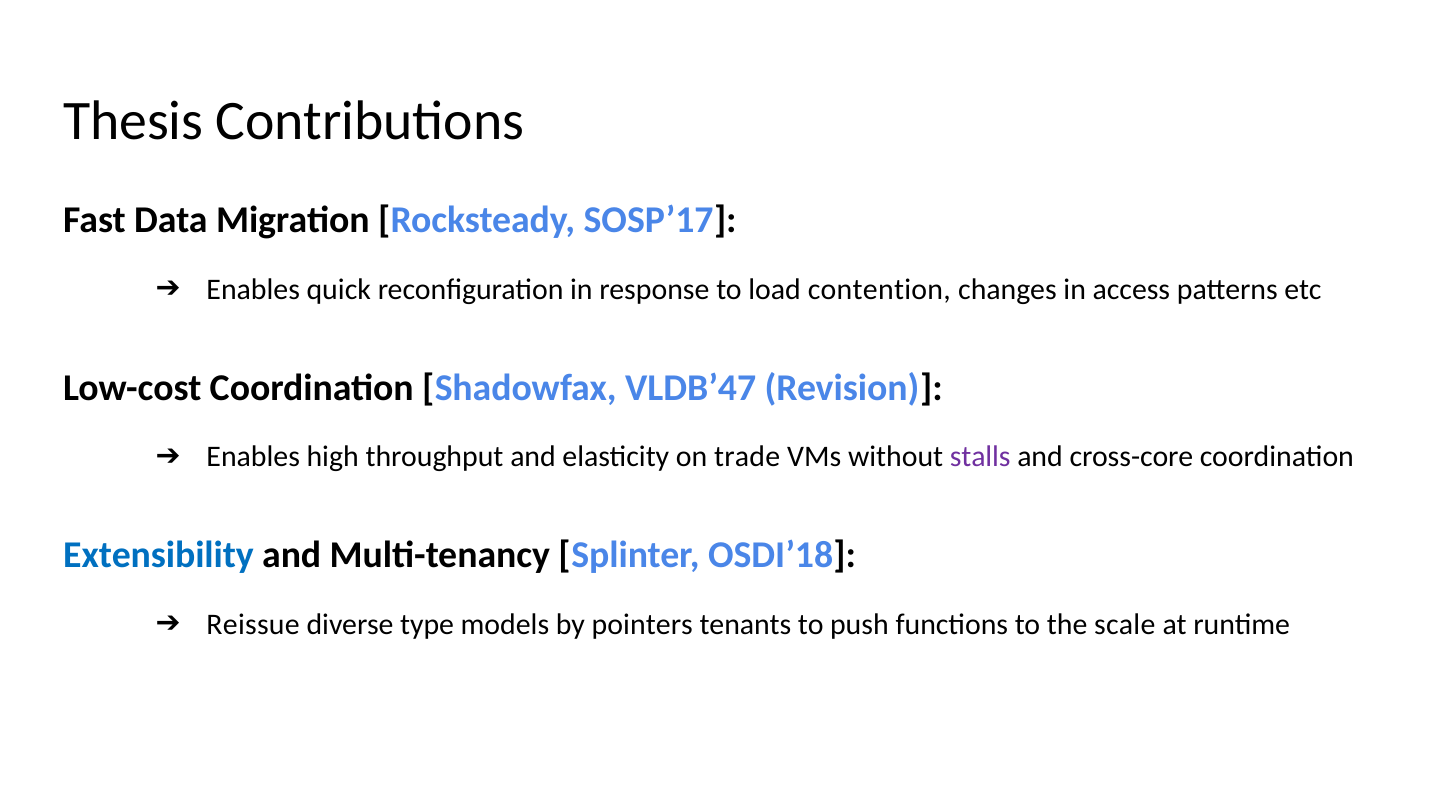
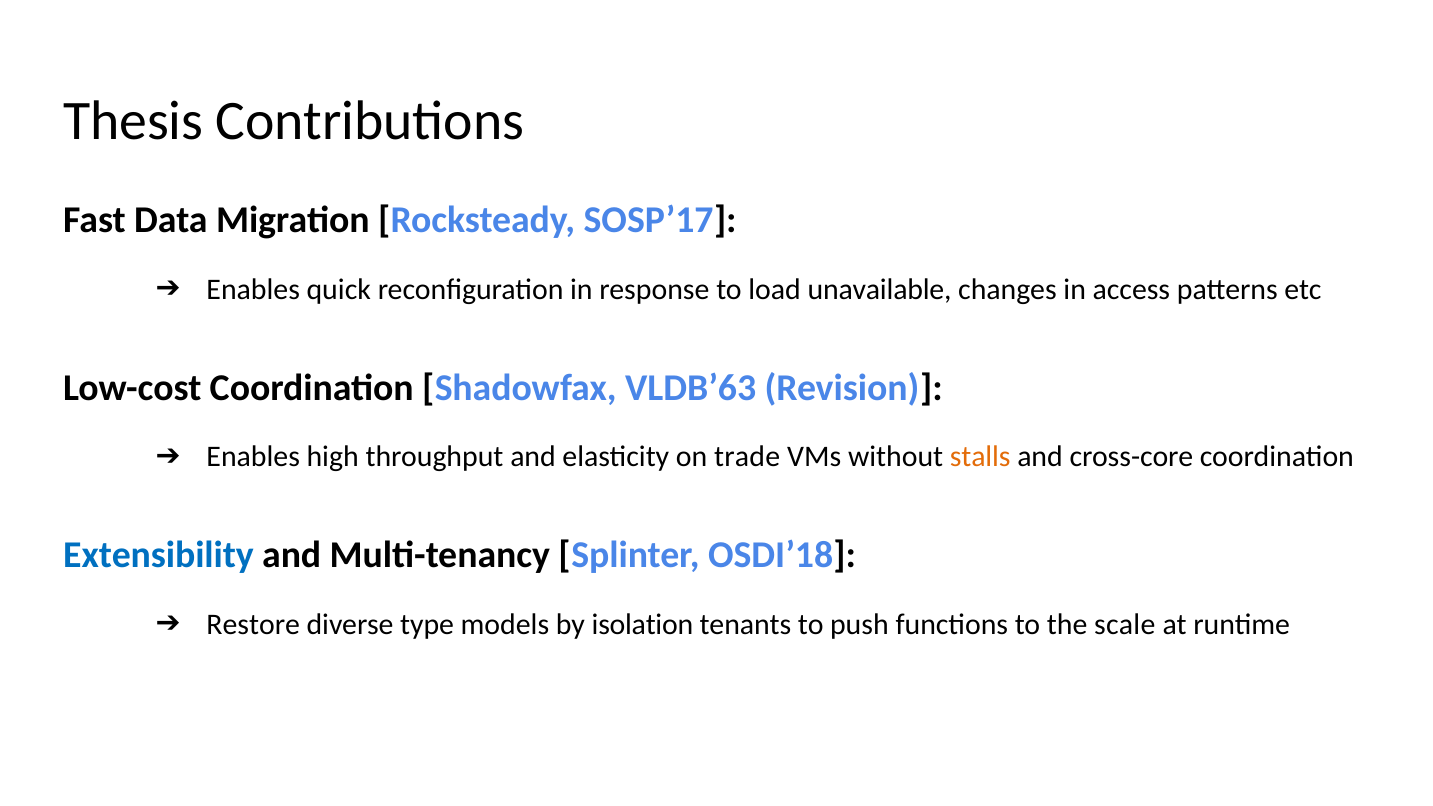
contention: contention -> unavailable
VLDB’47: VLDB’47 -> VLDB’63
stalls colour: purple -> orange
Reissue: Reissue -> Restore
pointers: pointers -> isolation
